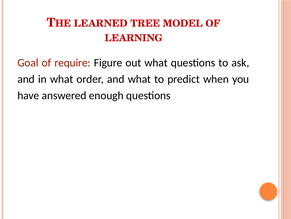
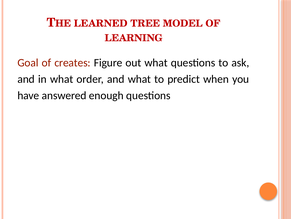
require: require -> creates
